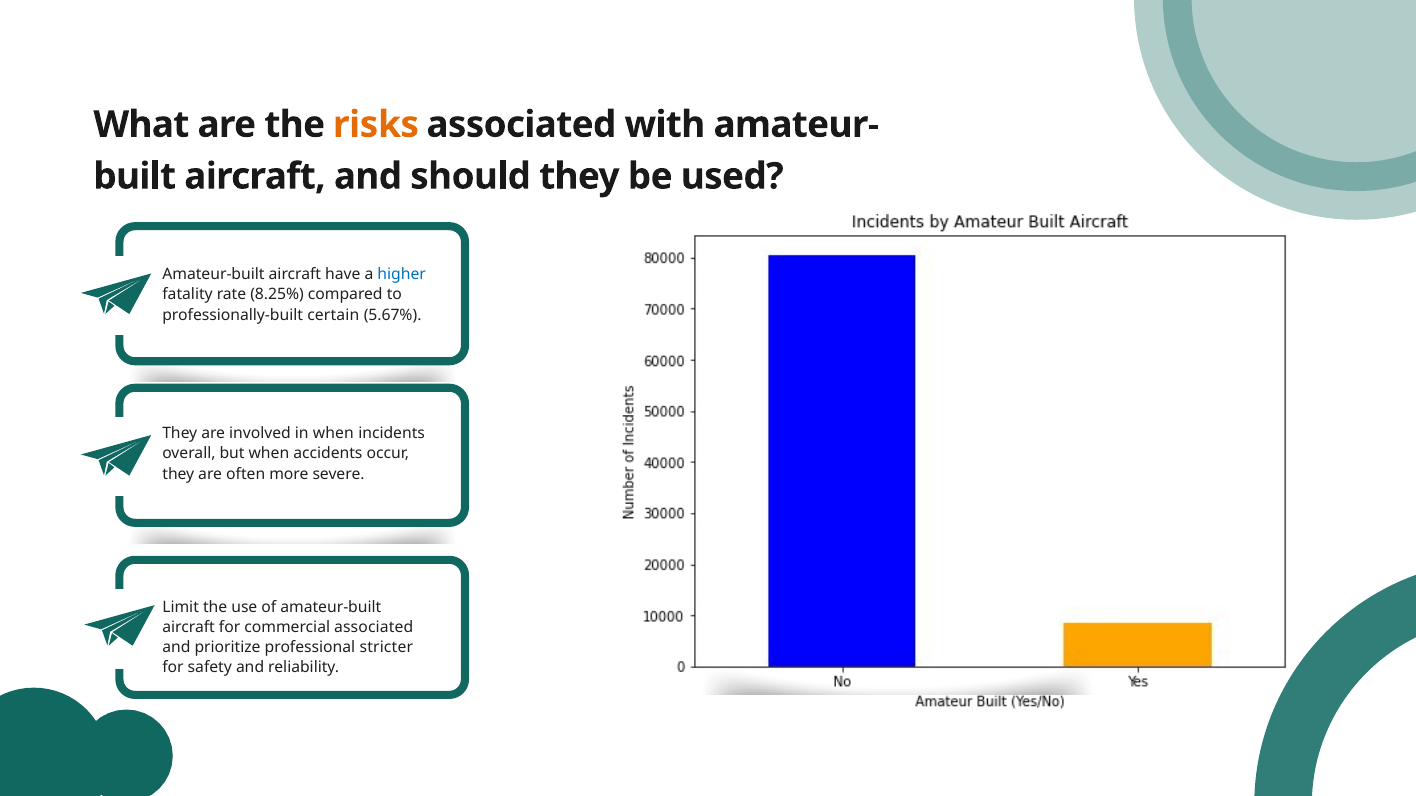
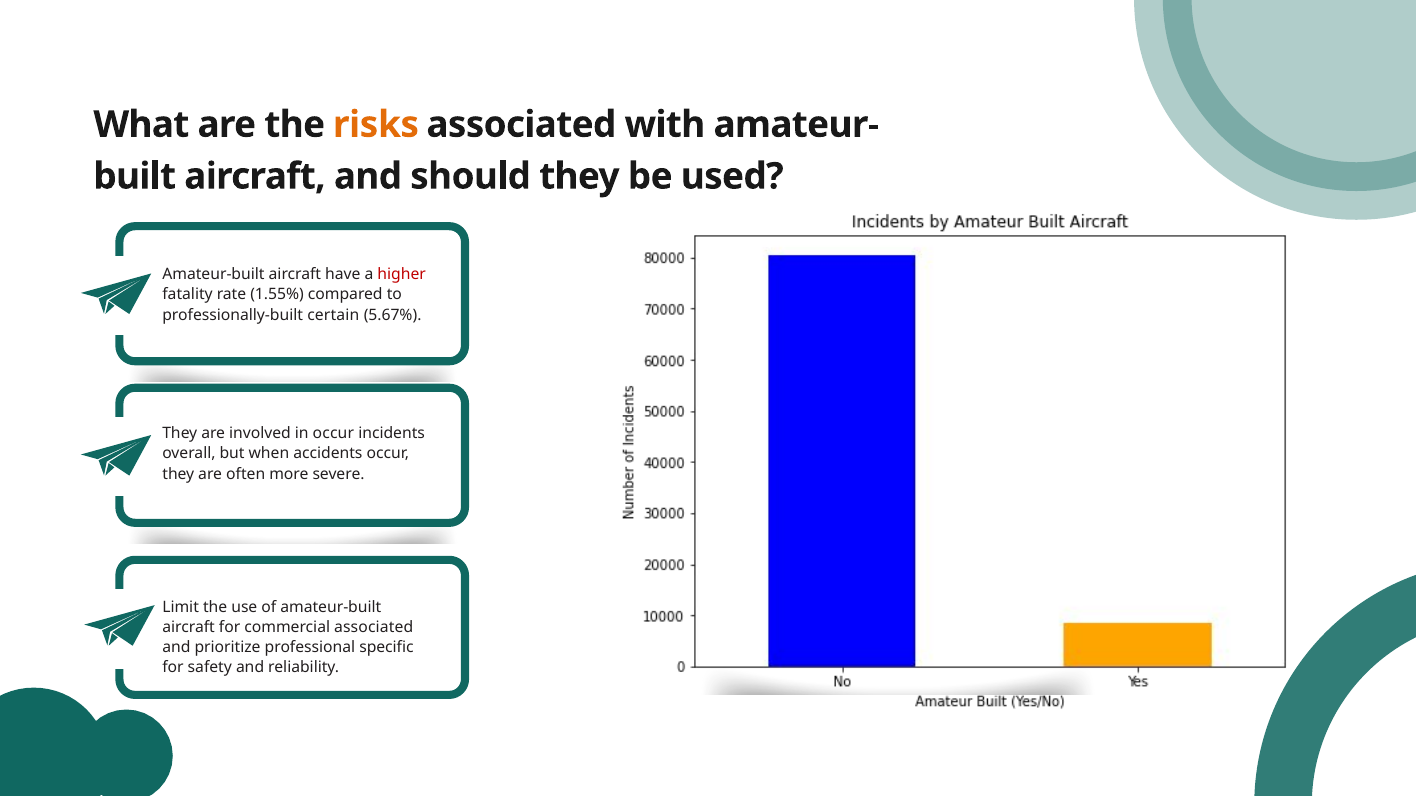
higher colour: blue -> red
8.25%: 8.25% -> 1.55%
in when: when -> occur
stricter: stricter -> specific
